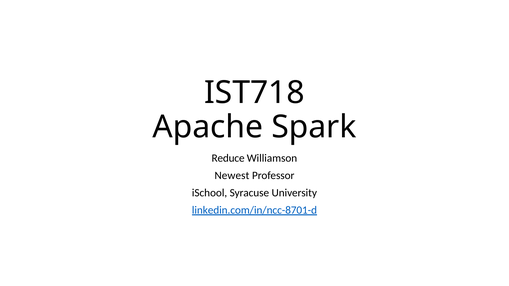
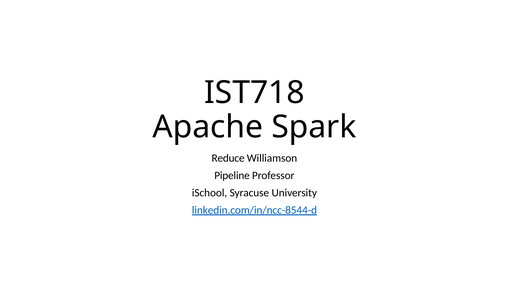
Newest: Newest -> Pipeline
linkedin.com/in/ncc-8701-d: linkedin.com/in/ncc-8701-d -> linkedin.com/in/ncc-8544-d
